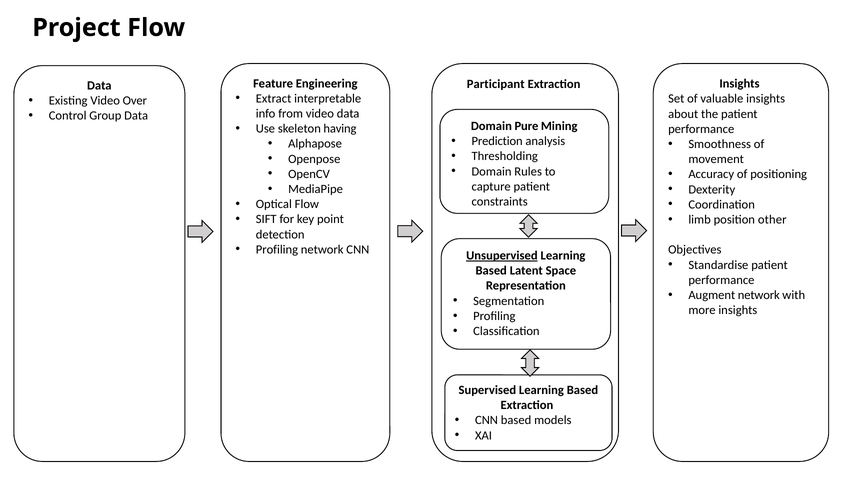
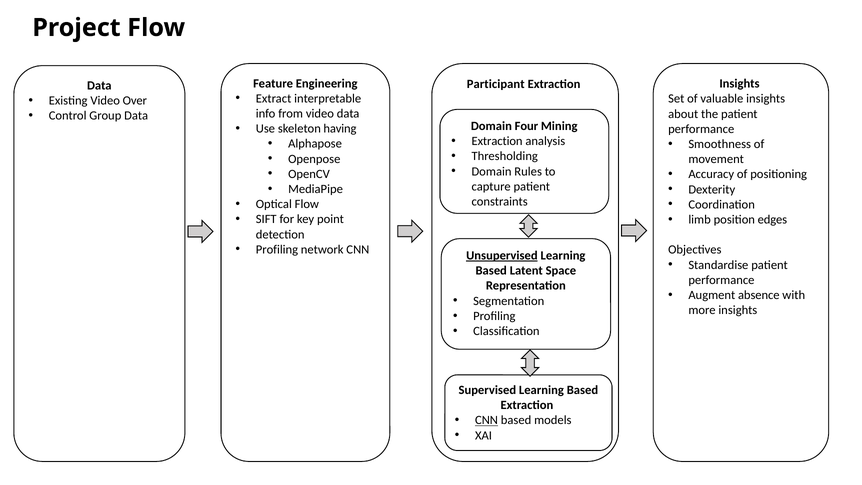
Pure: Pure -> Four
Prediction at (497, 141): Prediction -> Extraction
other: other -> edges
Augment network: network -> absence
CNN at (487, 420) underline: none -> present
